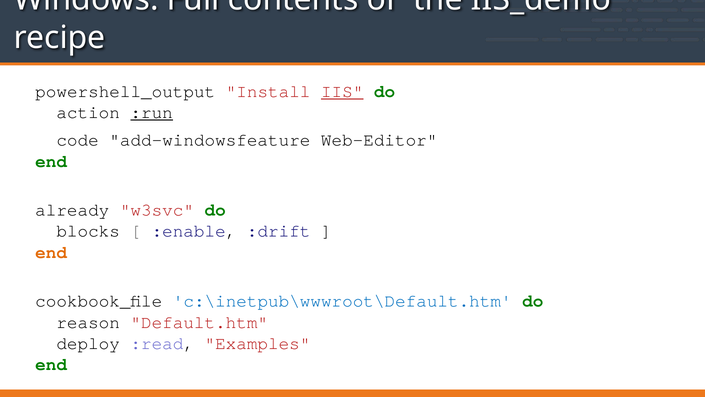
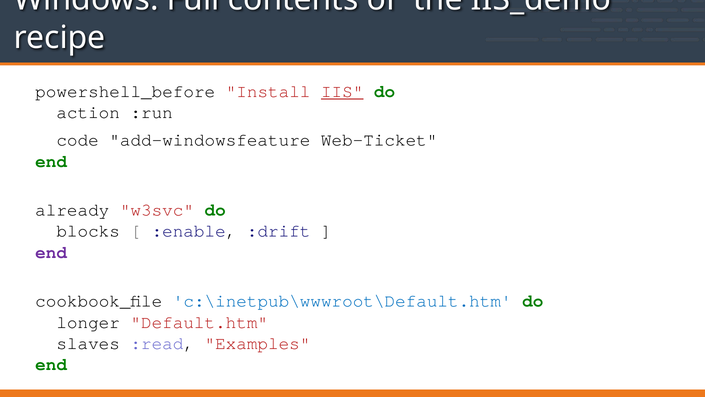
powershell_output: powershell_output -> powershell_before
:run underline: present -> none
Web-Editor: Web-Editor -> Web-Ticket
end at (51, 252) colour: orange -> purple
reason: reason -> longer
deploy: deploy -> slaves
